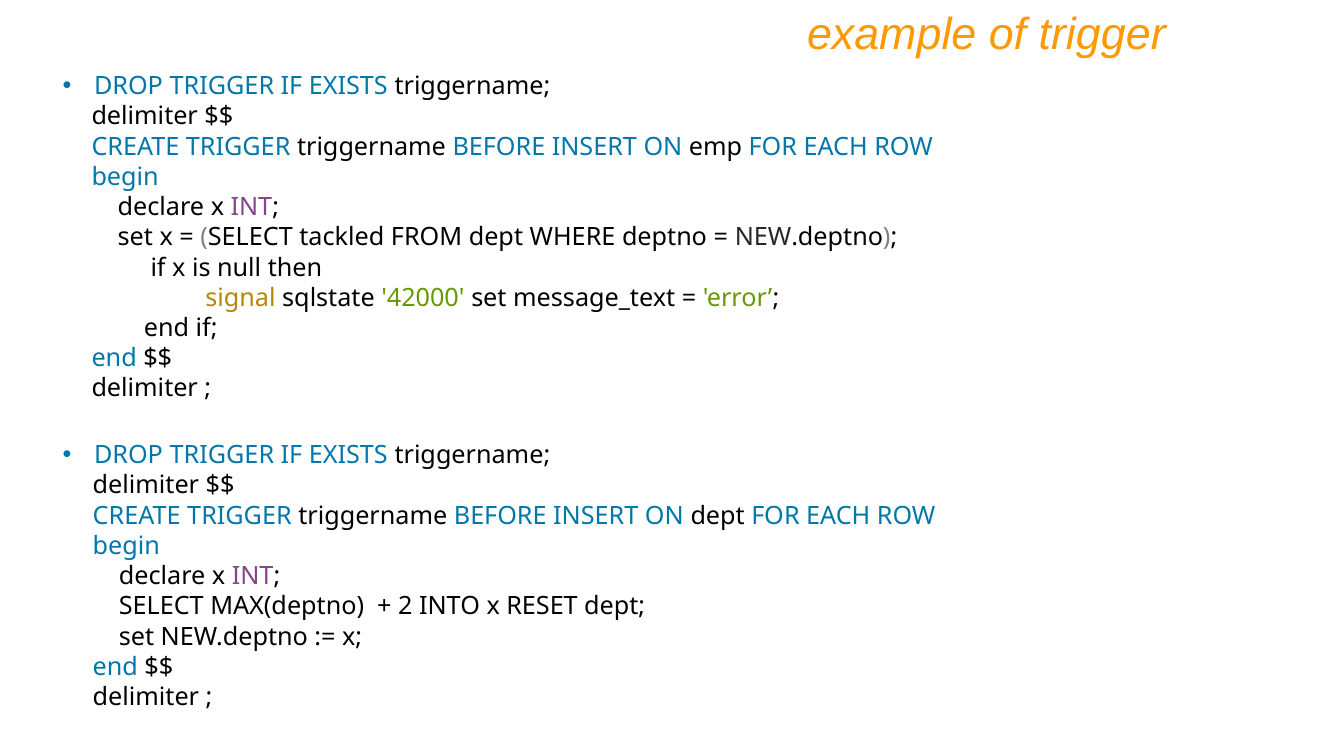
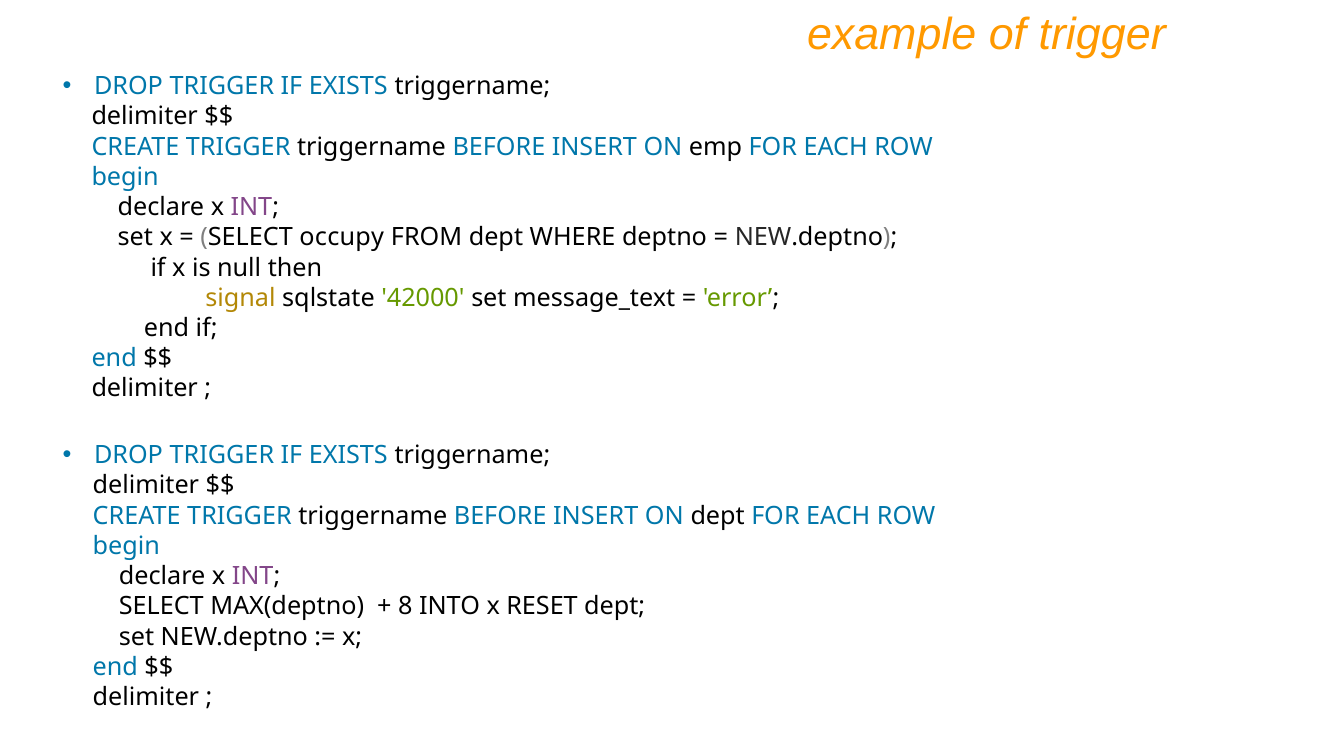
tackled: tackled -> occupy
2: 2 -> 8
